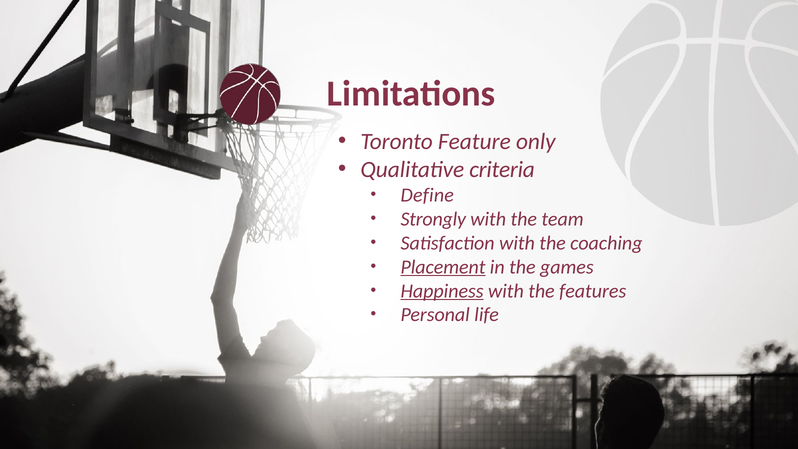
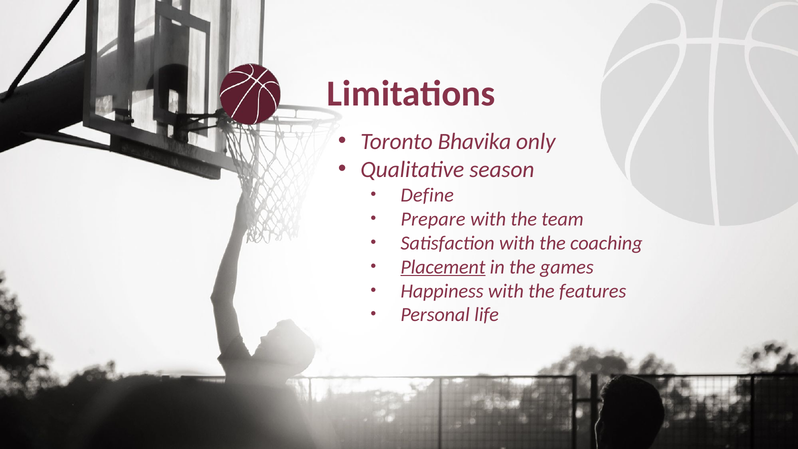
Feature: Feature -> Bhavika
criteria: criteria -> season
Strongly: Strongly -> Prepare
Happiness underline: present -> none
